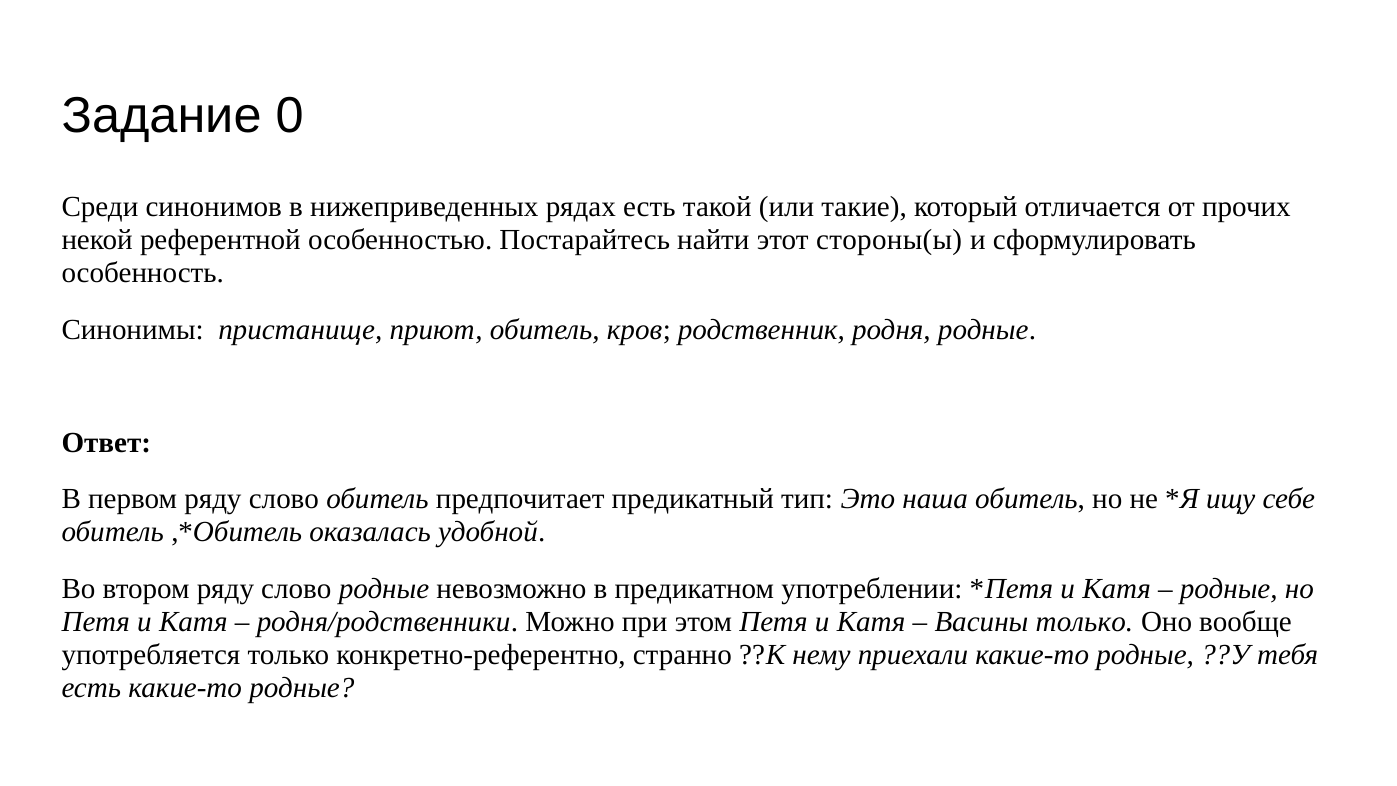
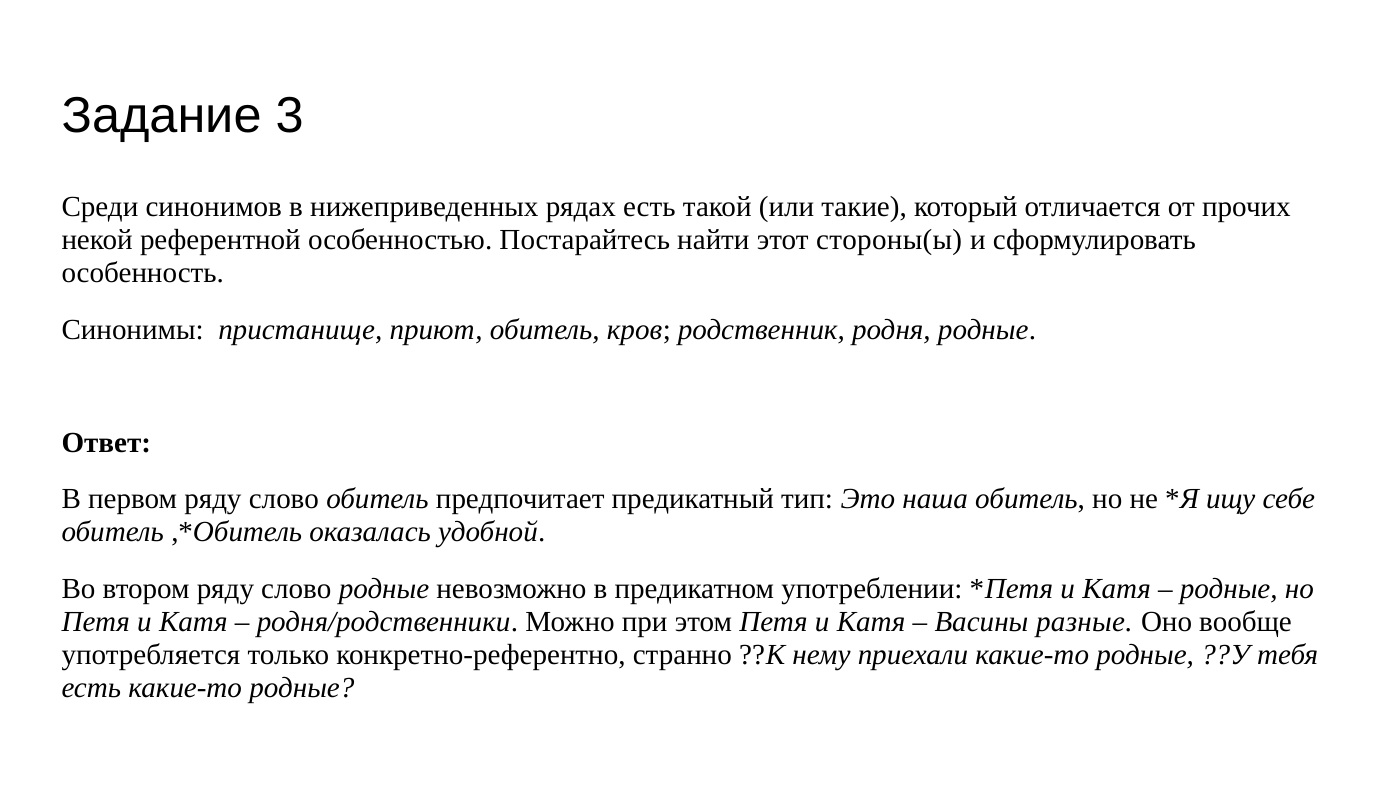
0: 0 -> 3
Васины только: только -> разные
